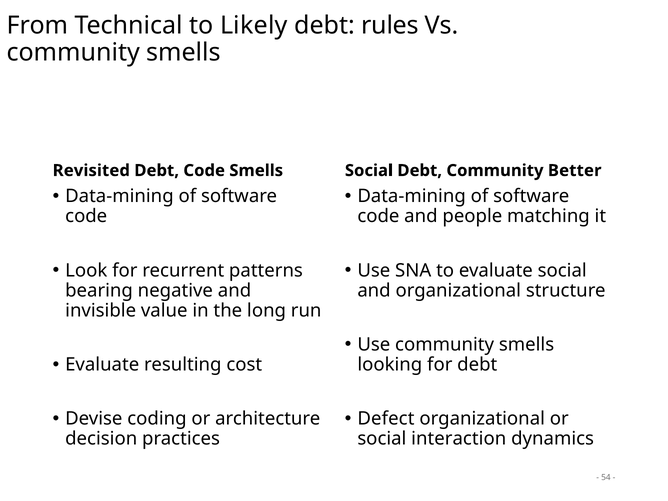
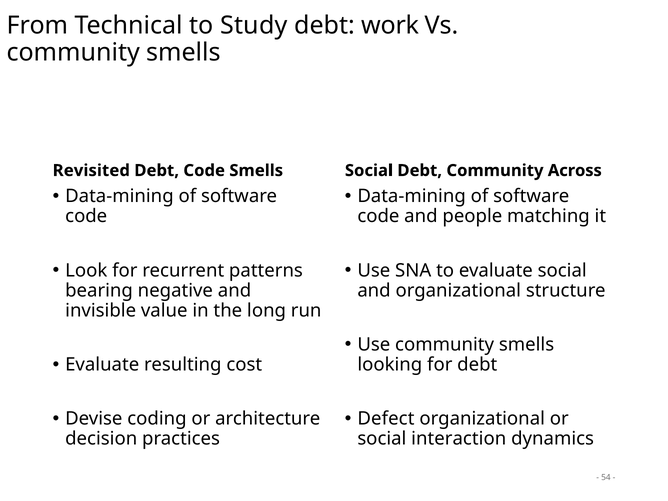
Likely: Likely -> Study
rules: rules -> work
Better: Better -> Across
